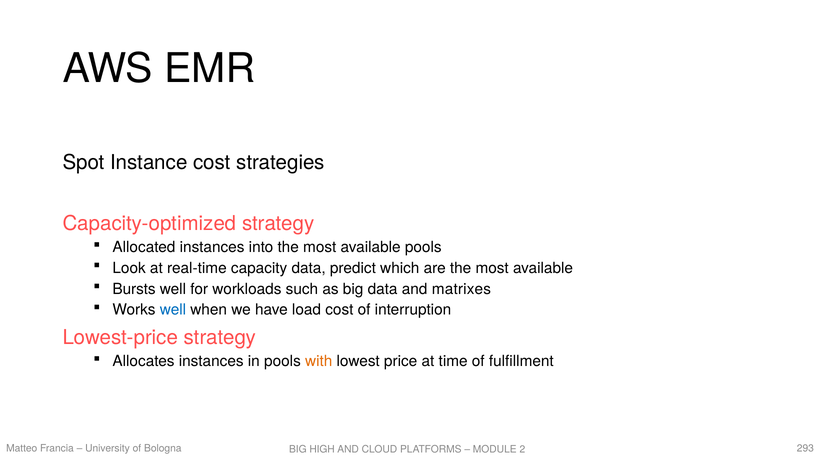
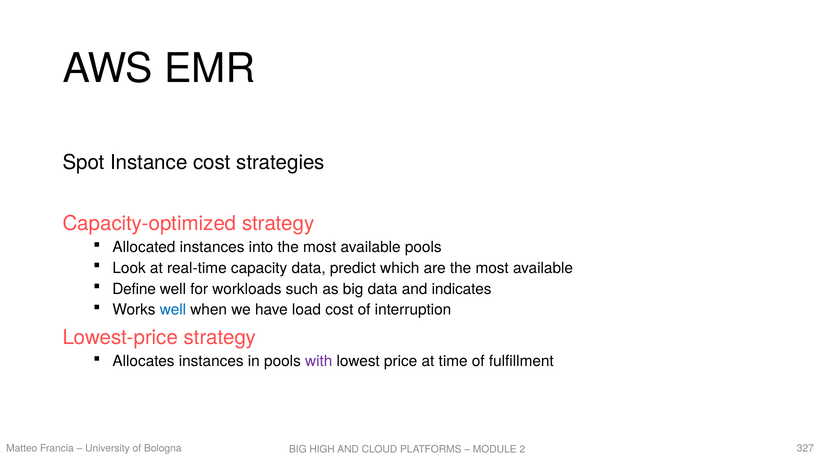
Bursts: Bursts -> Define
matrixes: matrixes -> indicates
with colour: orange -> purple
293: 293 -> 327
